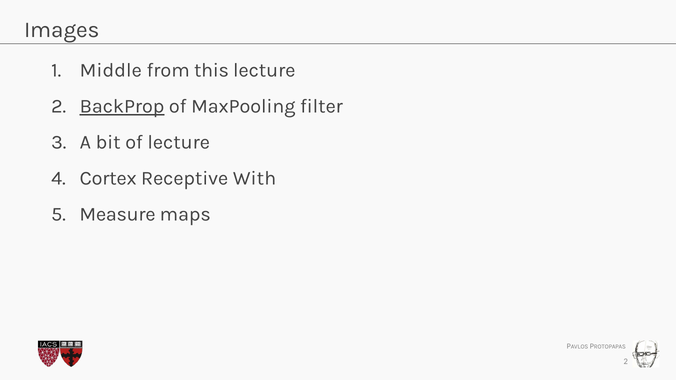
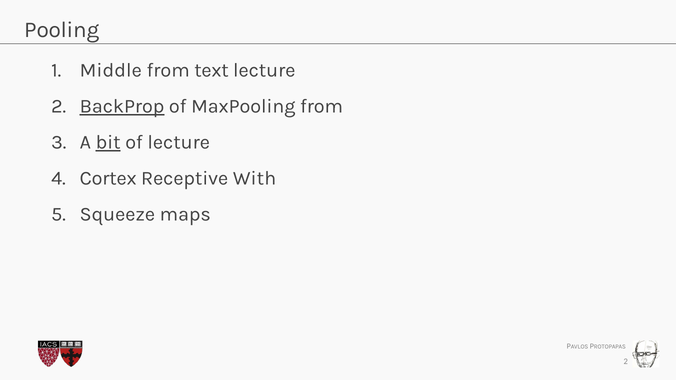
Images: Images -> Pooling
this: this -> text
MaxPooling filter: filter -> from
bit underline: none -> present
Measure: Measure -> Squeeze
